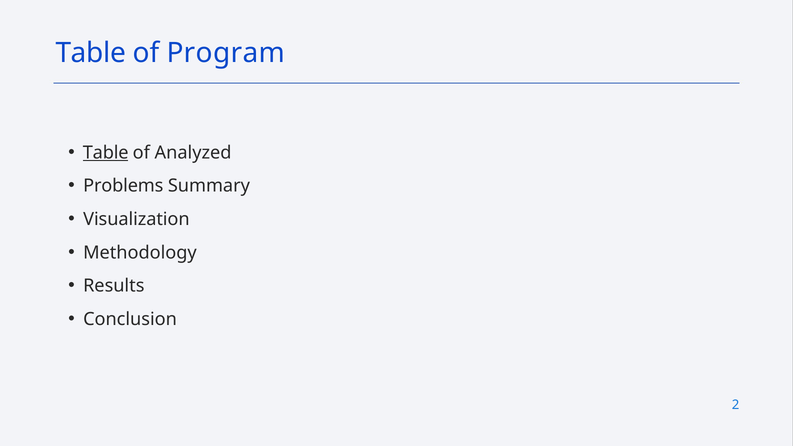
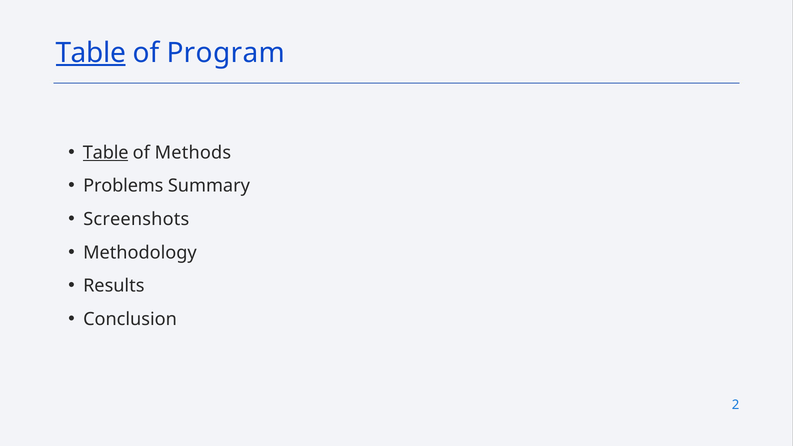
Table at (91, 53) underline: none -> present
Analyzed: Analyzed -> Methods
Visualization: Visualization -> Screenshots
